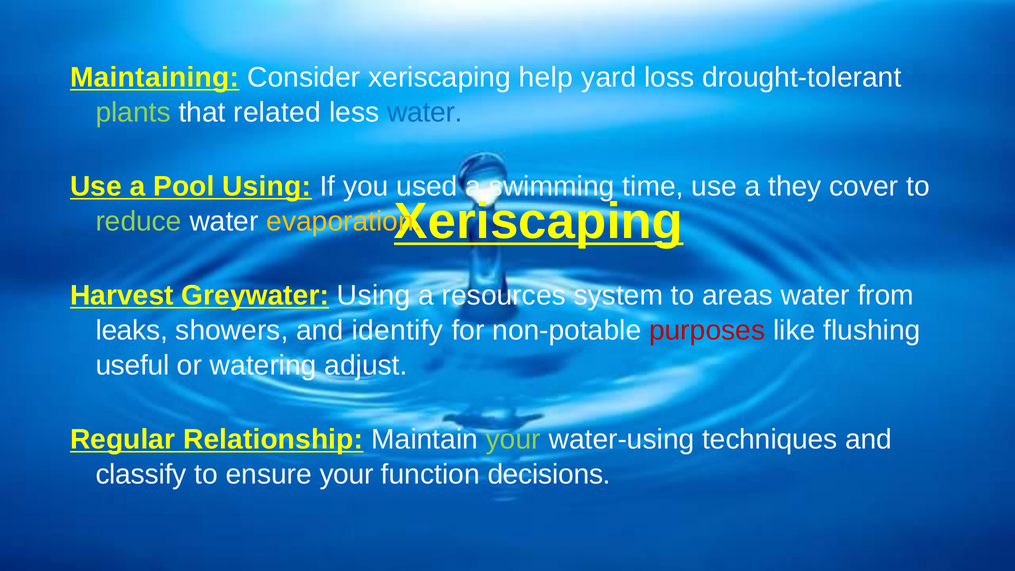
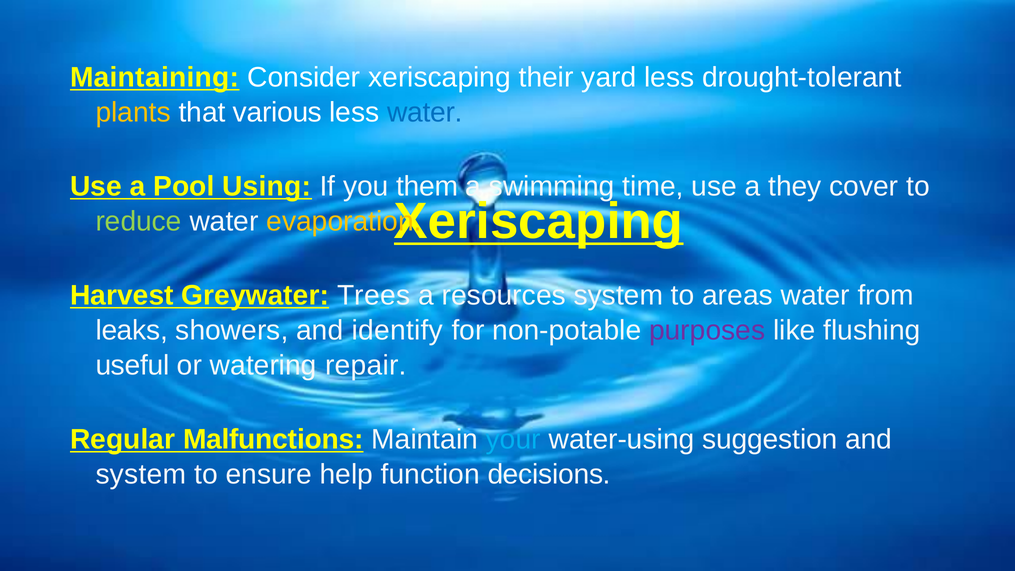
help: help -> their
yard loss: loss -> less
plants colour: light green -> yellow
related: related -> various
used: used -> them
Greywater Using: Using -> Trees
purposes colour: red -> purple
adjust: adjust -> repair
Relationship: Relationship -> Malfunctions
your at (513, 439) colour: light green -> light blue
techniques: techniques -> suggestion
classify at (141, 474): classify -> system
ensure your: your -> help
